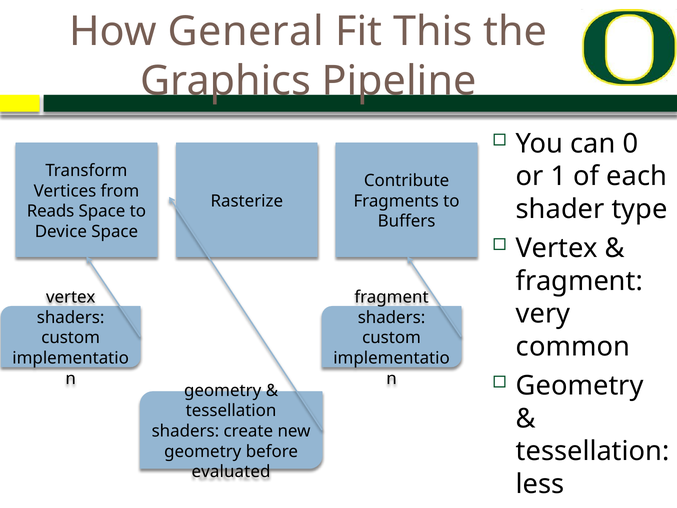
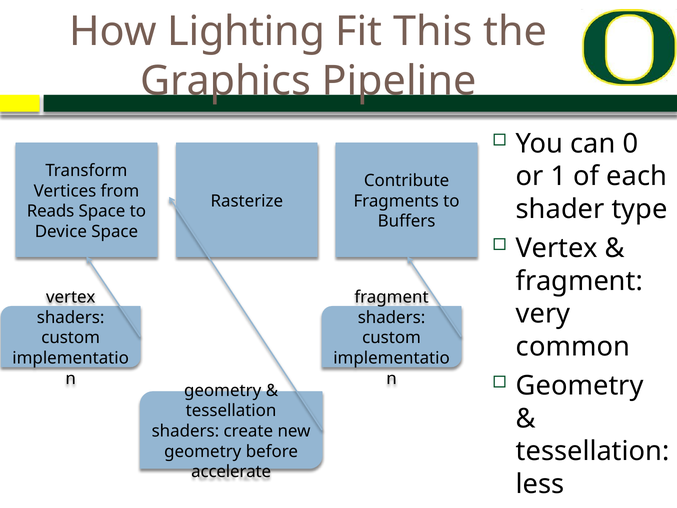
General: General -> Lighting
evaluated: evaluated -> accelerate
